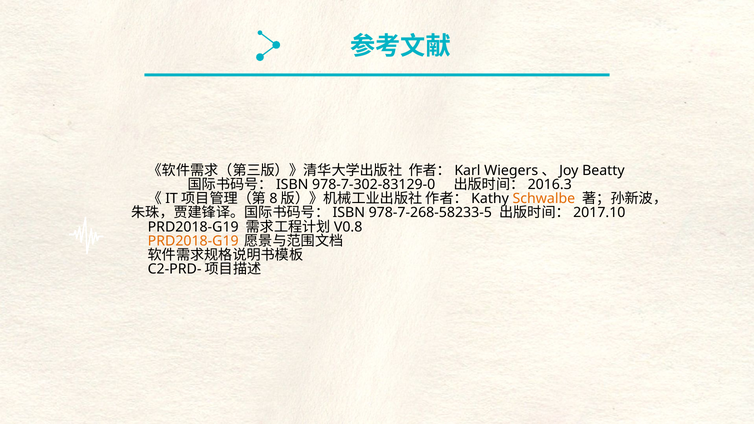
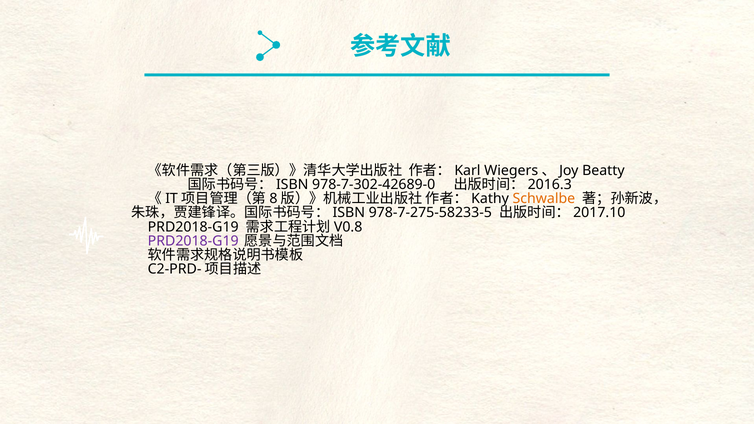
978-7-302-83129-0: 978-7-302-83129-0 -> 978-7-302-42689-0
978-7-268-58233-5: 978-7-268-58233-5 -> 978-7-275-58233-5
PRD2018-G19 at (193, 241) colour: orange -> purple
